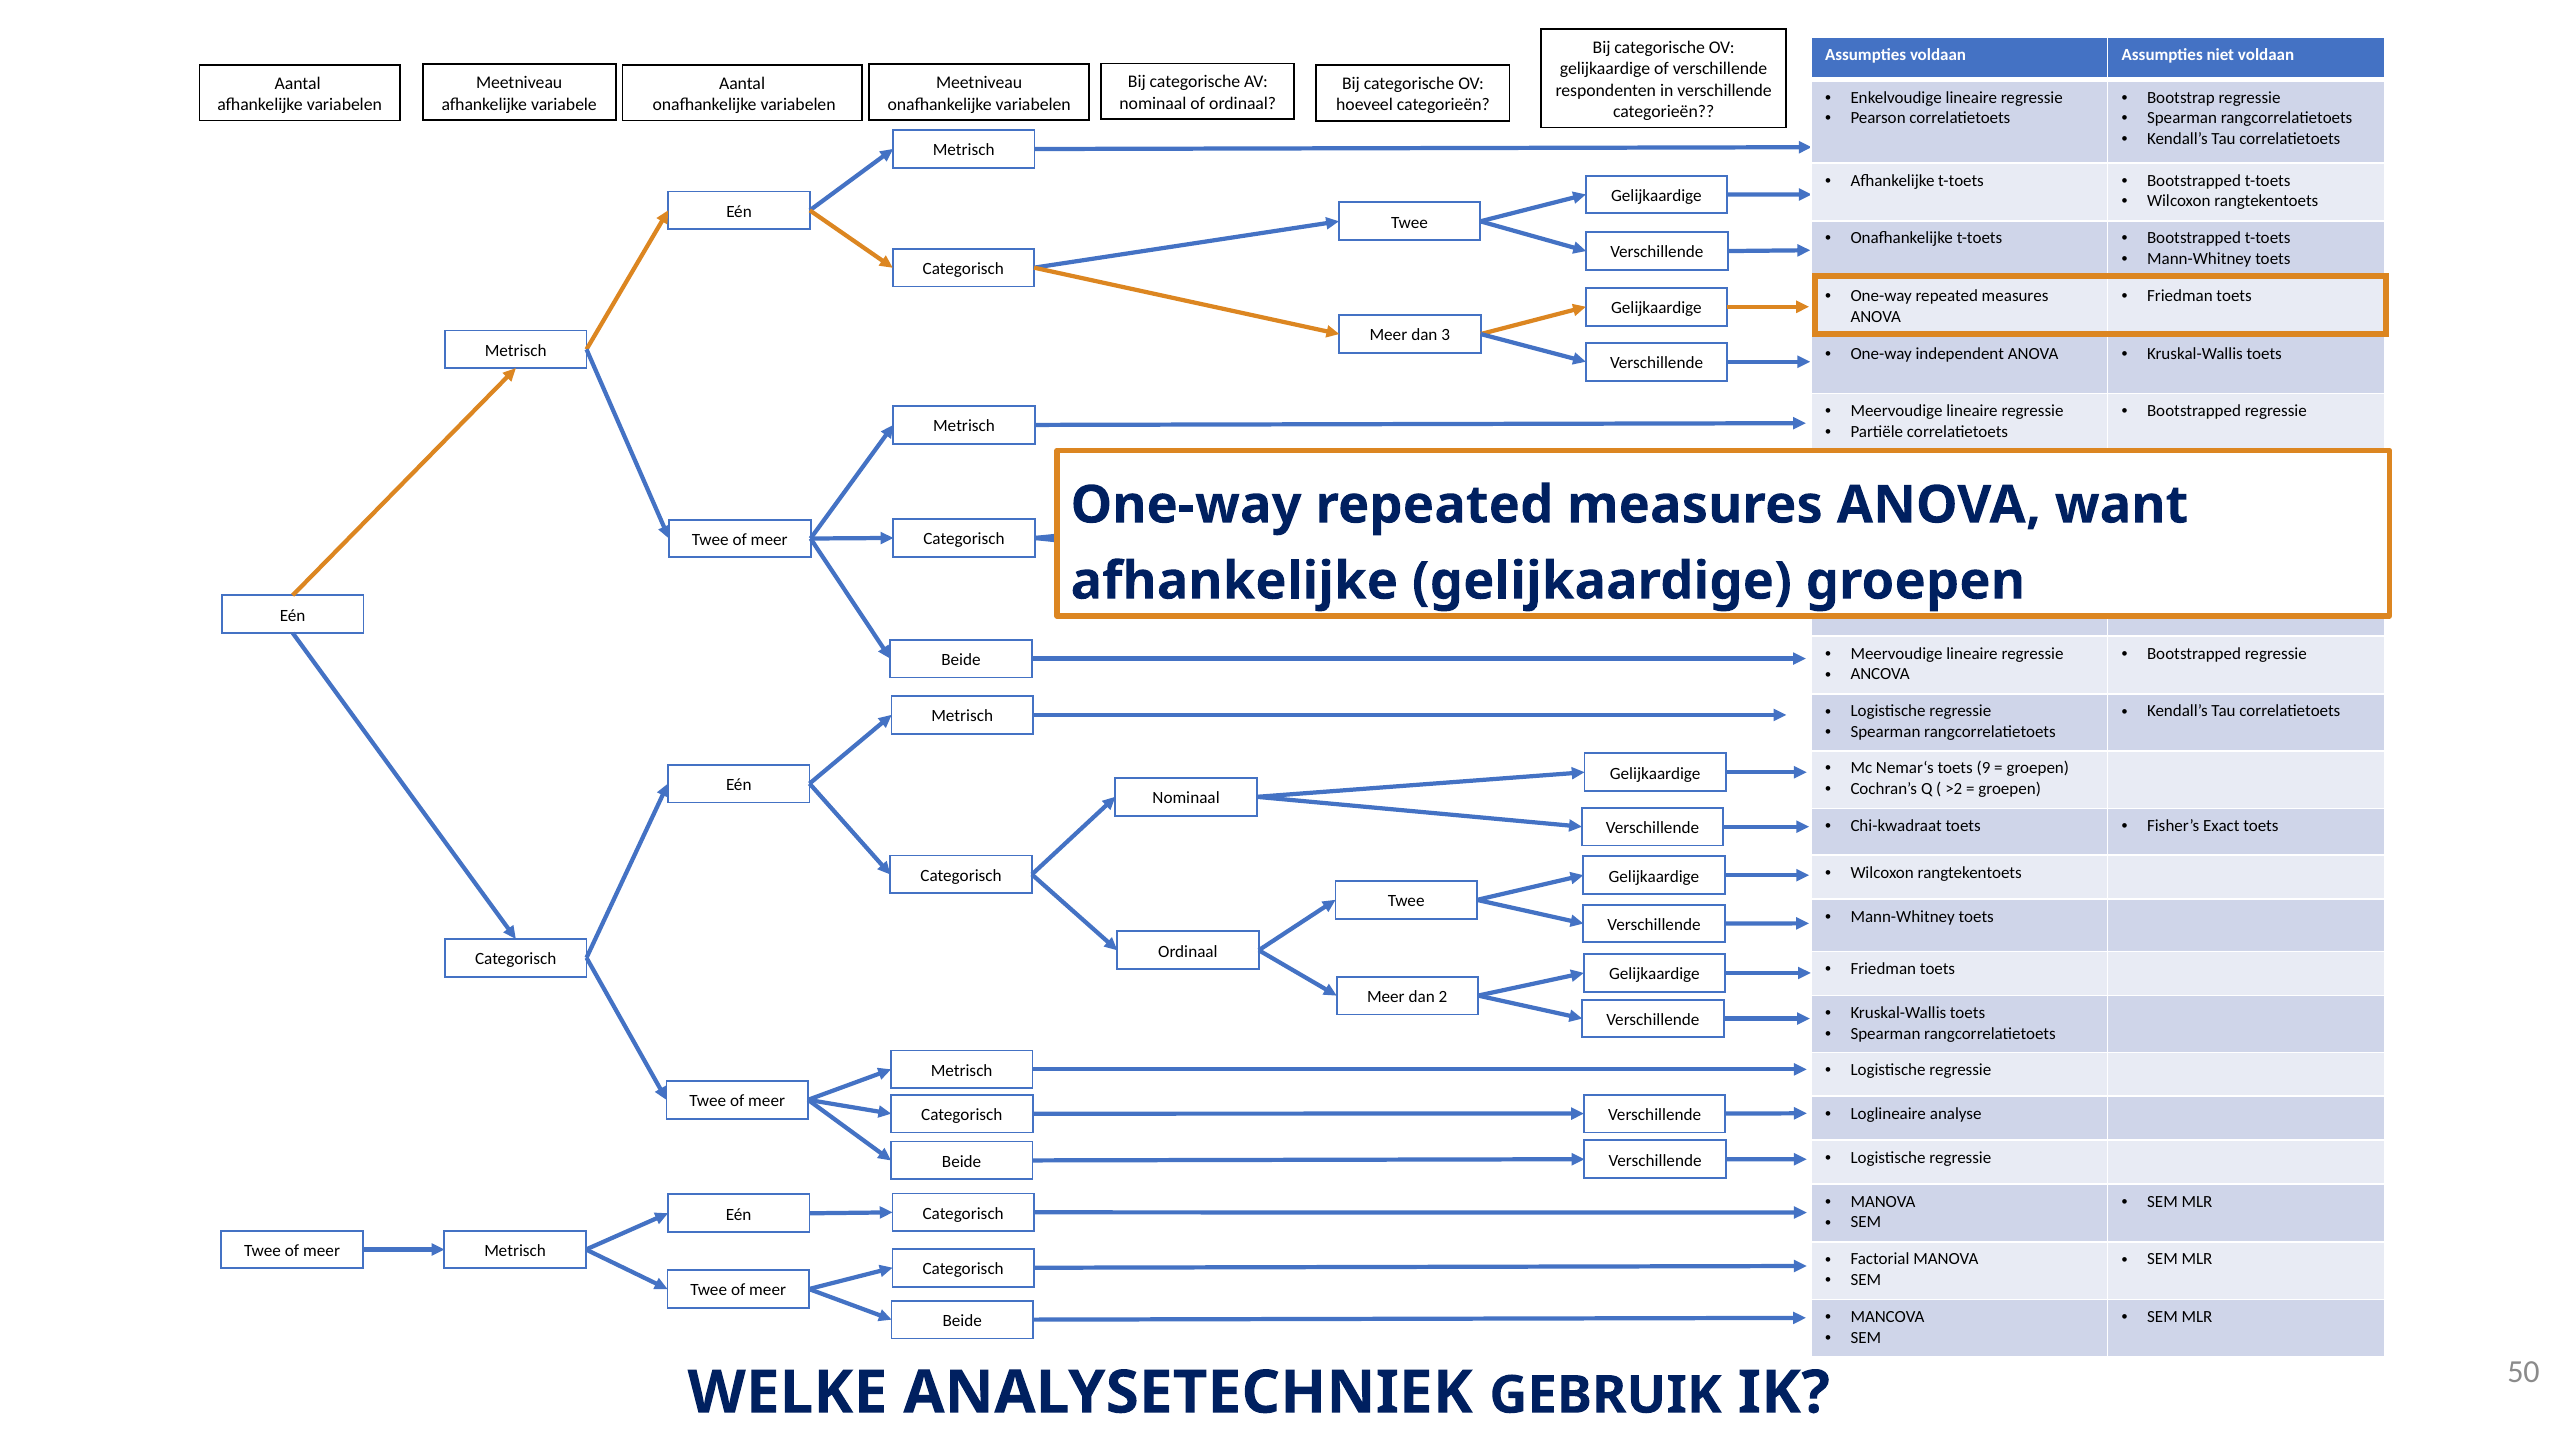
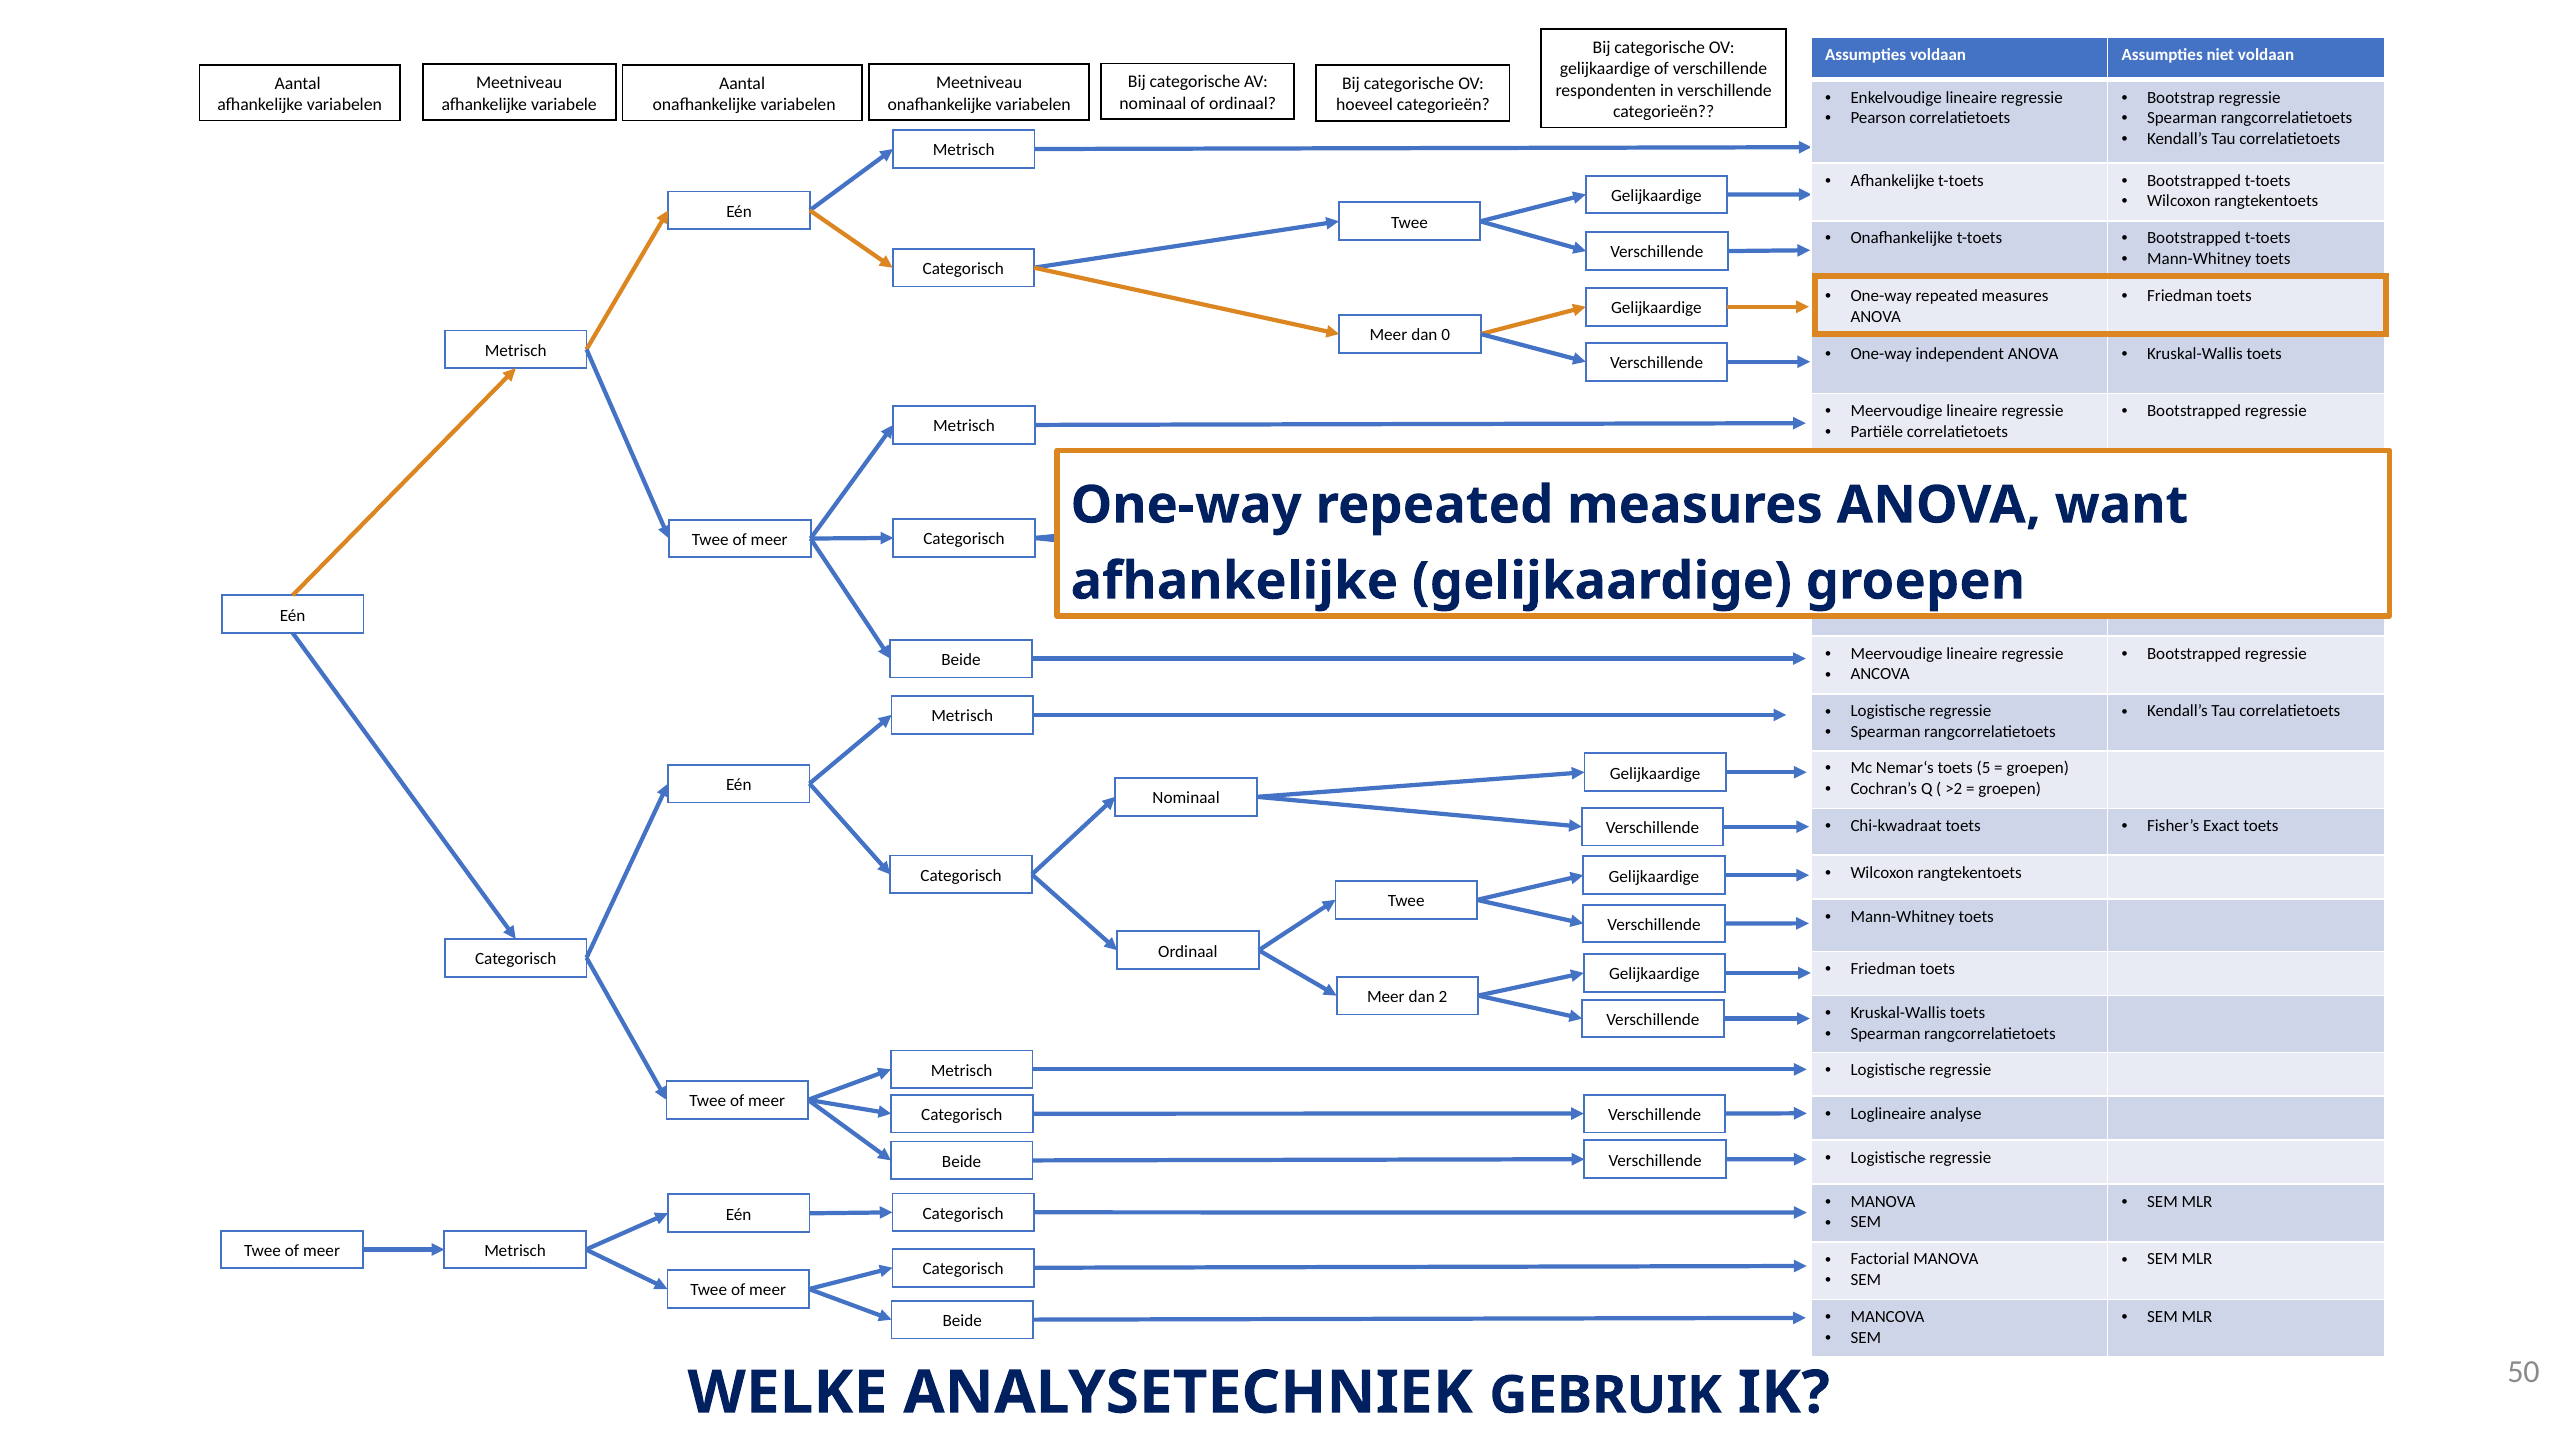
3: 3 -> 0
9: 9 -> 5
